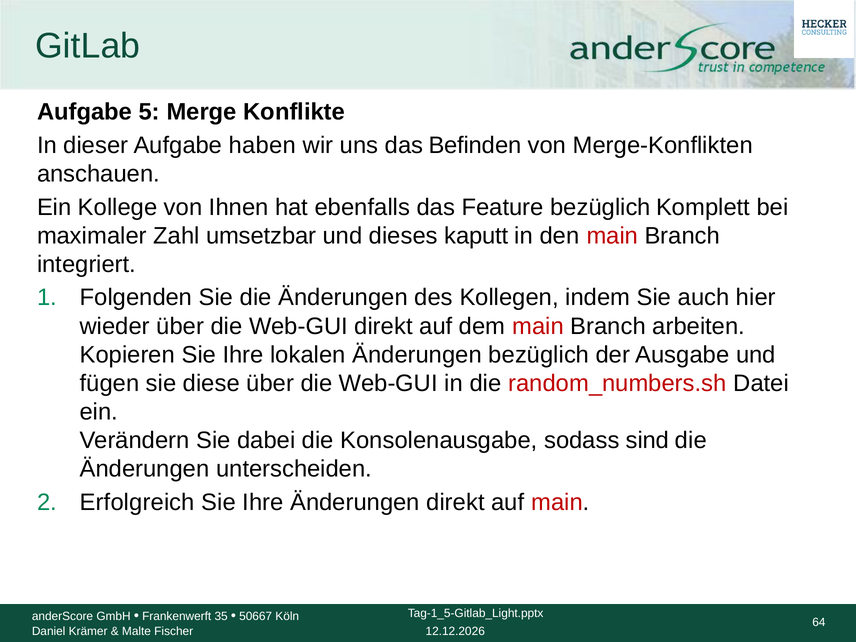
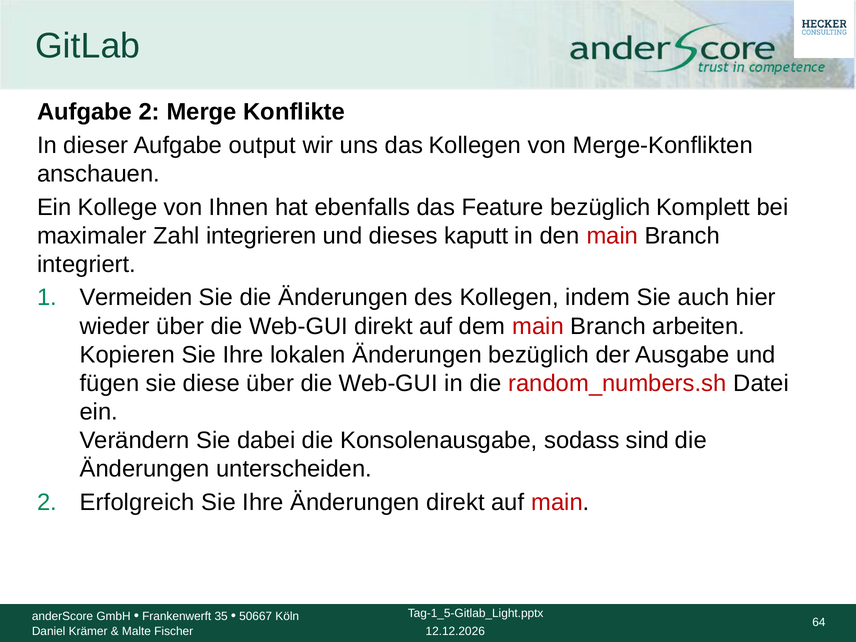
Aufgabe 5: 5 -> 2
haben: haben -> output
das Befinden: Befinden -> Kollegen
umsetzbar: umsetzbar -> integrieren
Folgenden: Folgenden -> Vermeiden
